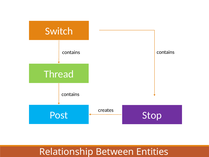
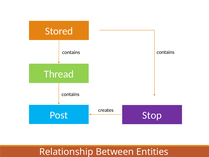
Switch: Switch -> Stored
